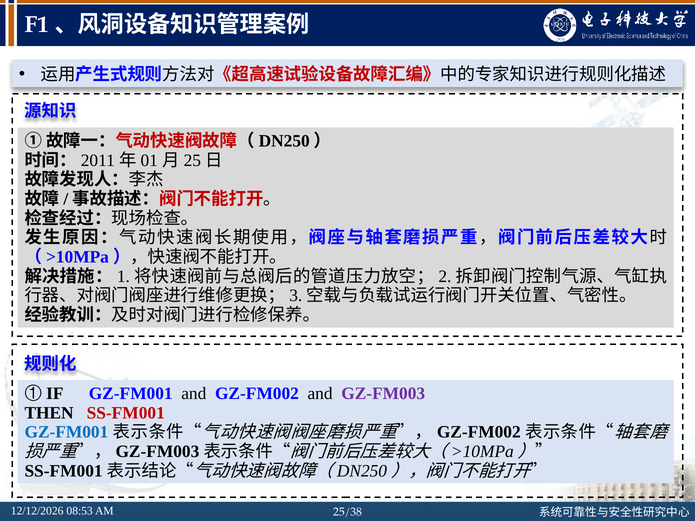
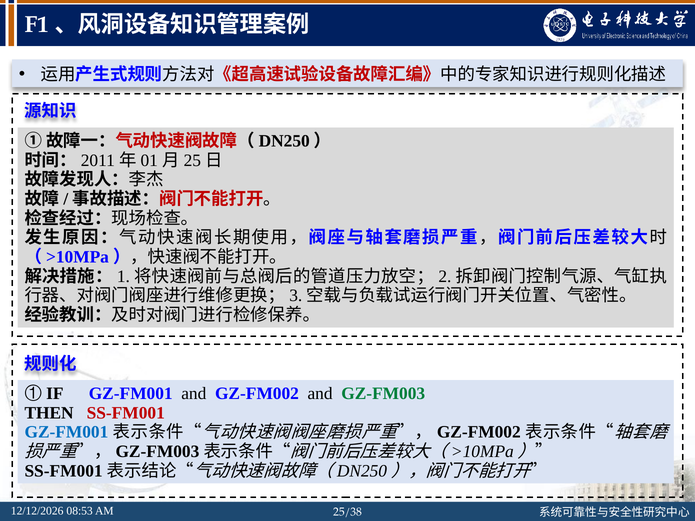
GZ-FM003 colour: purple -> green
